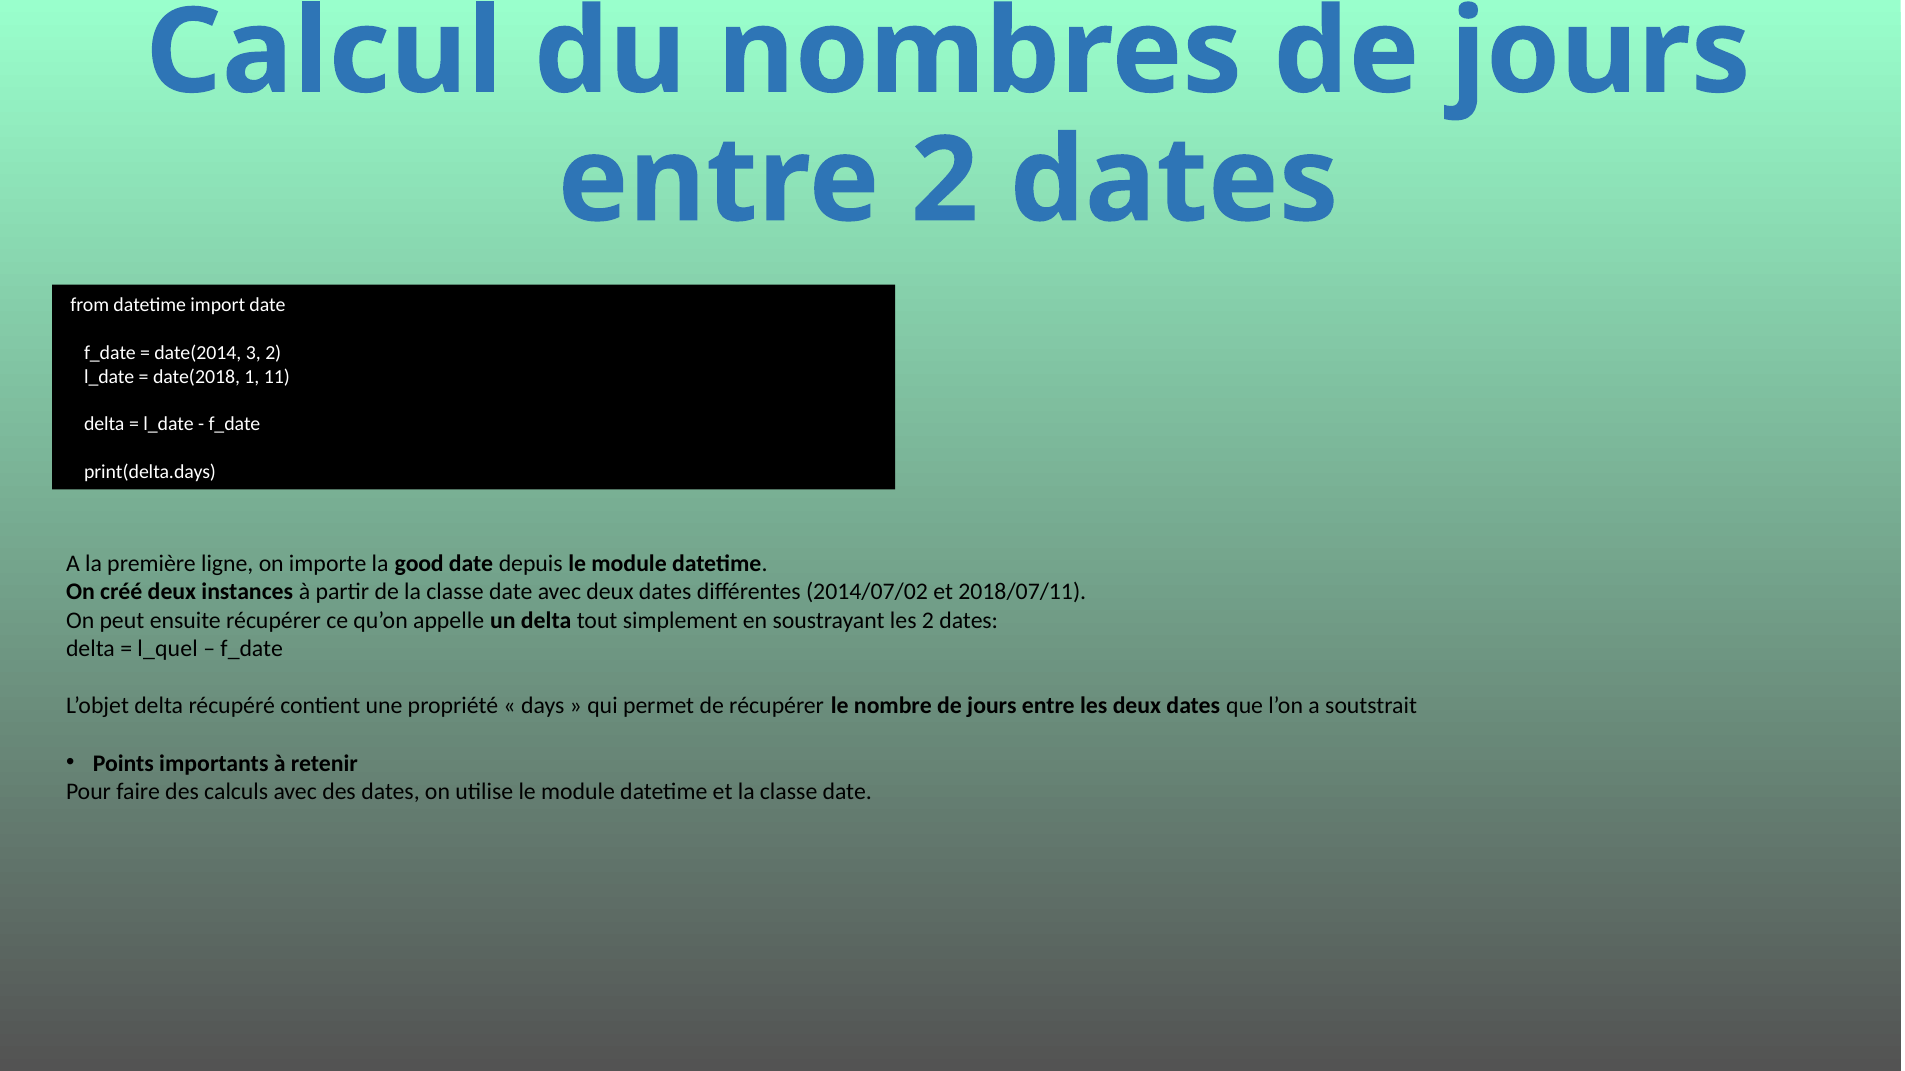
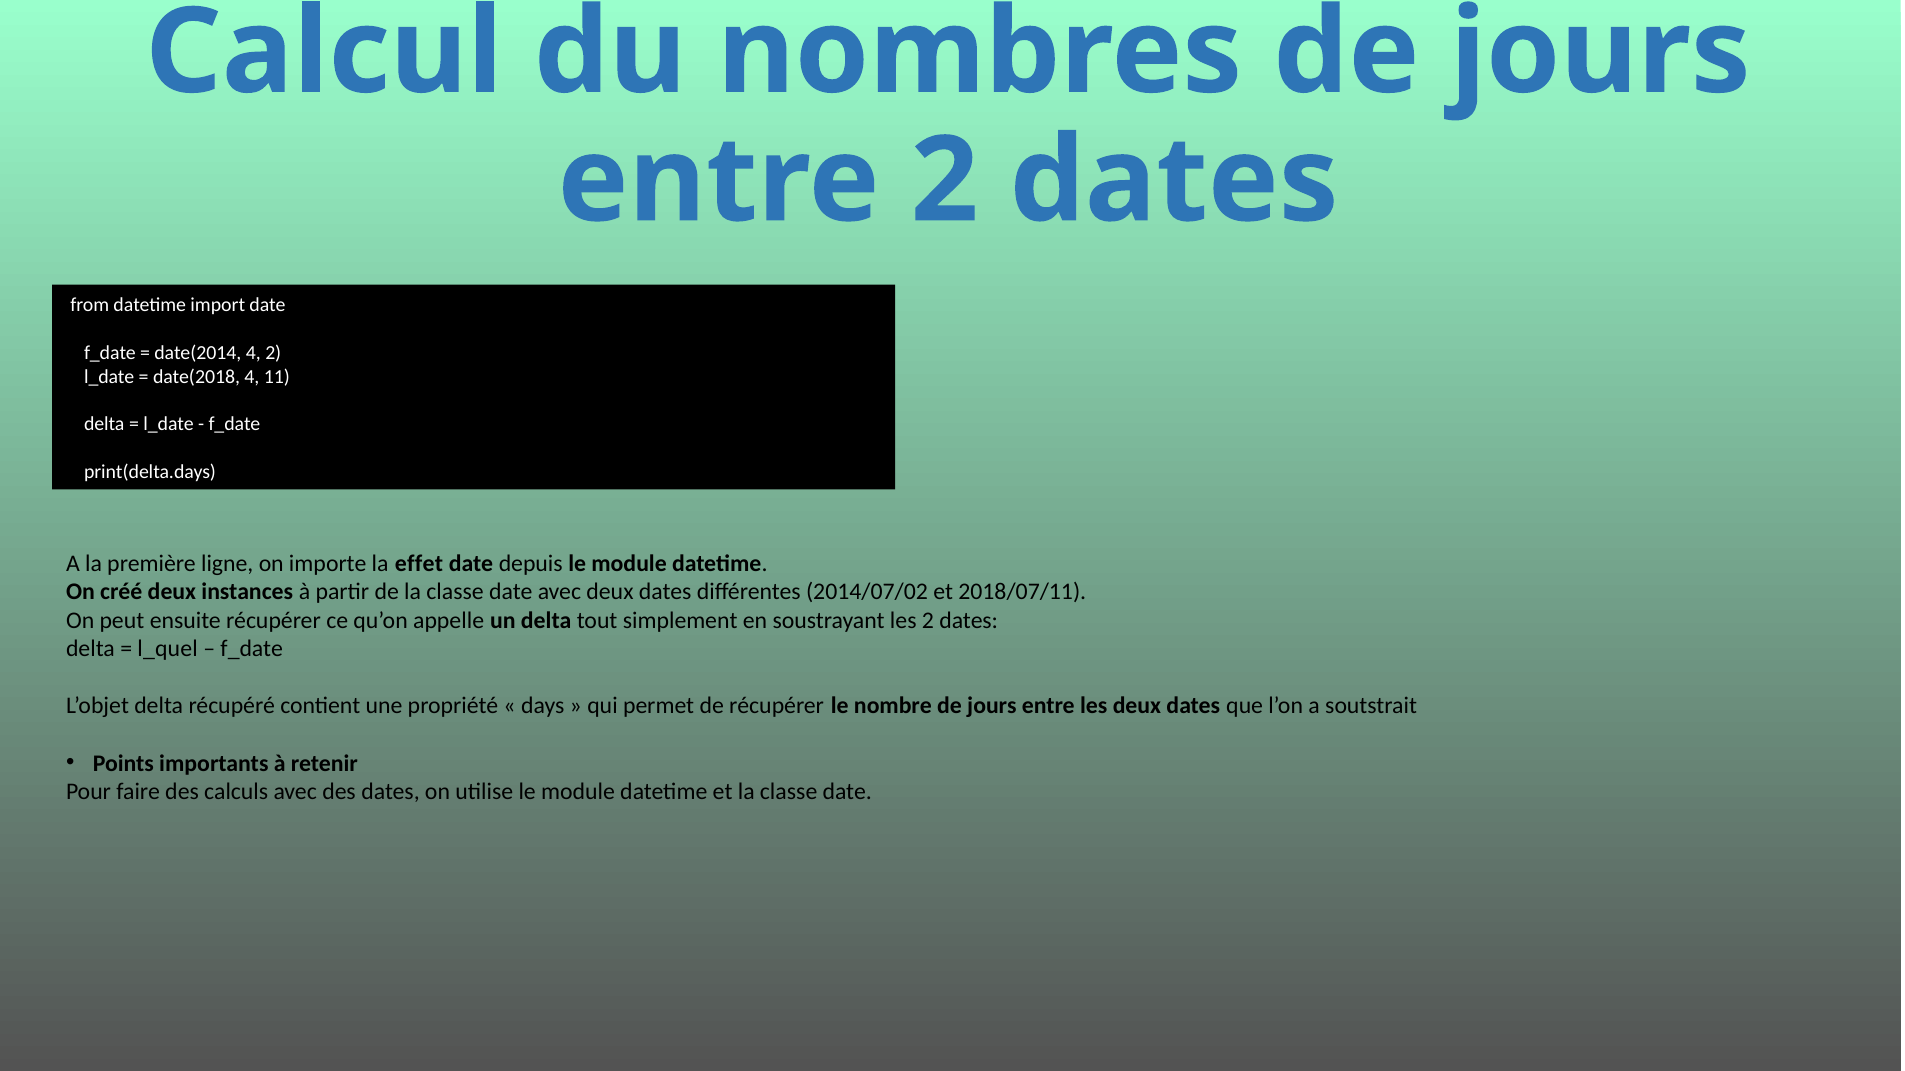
date(2014 3: 3 -> 4
date(2018 1: 1 -> 4
good: good -> effet
